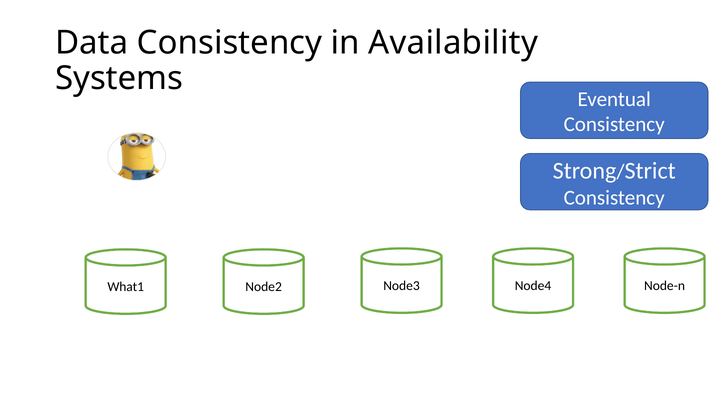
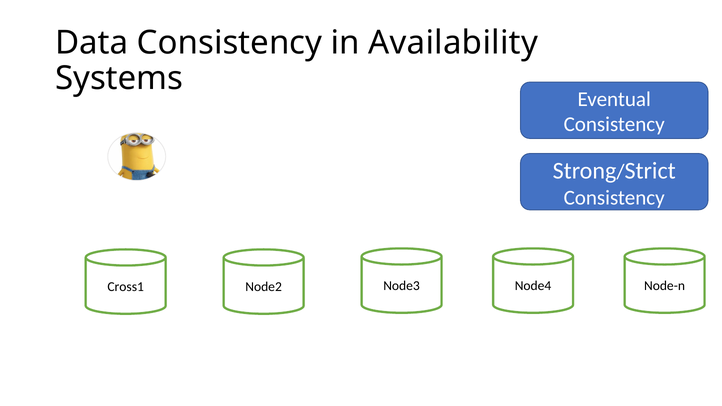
What1: What1 -> Cross1
